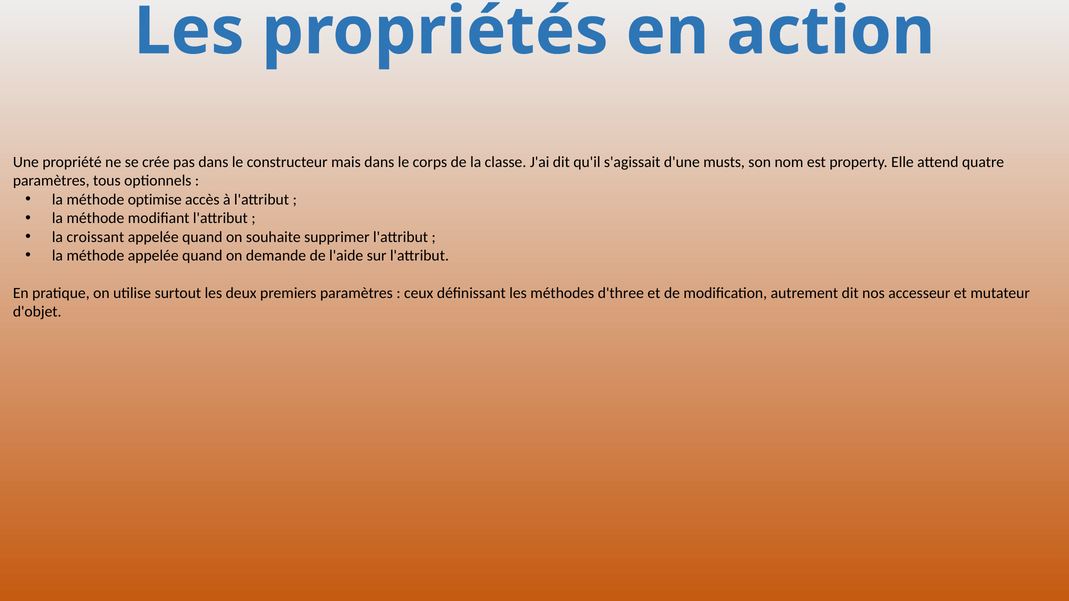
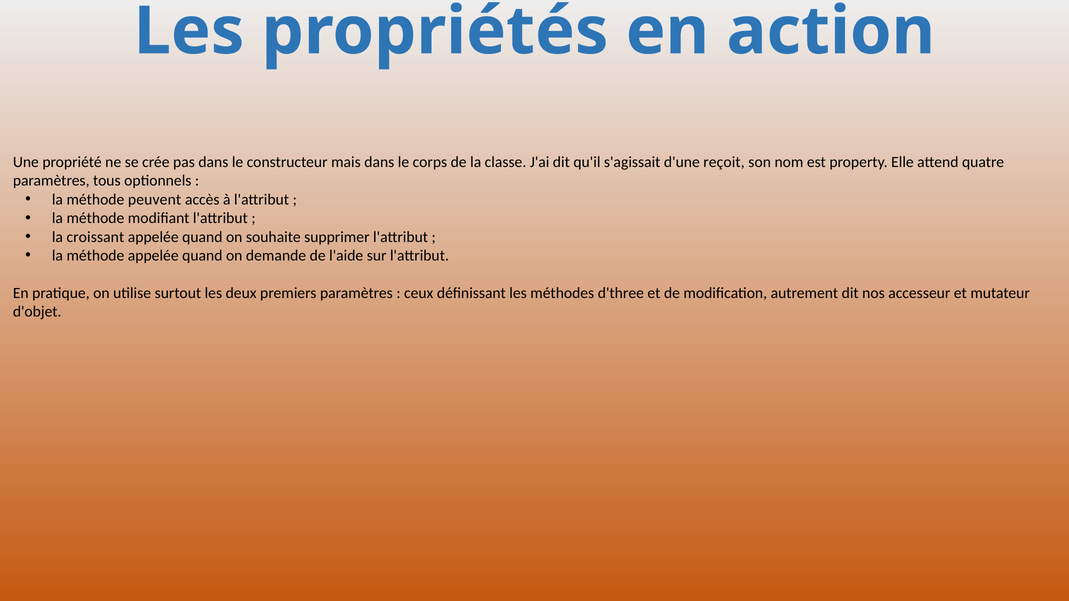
musts: musts -> reçoit
optimise: optimise -> peuvent
